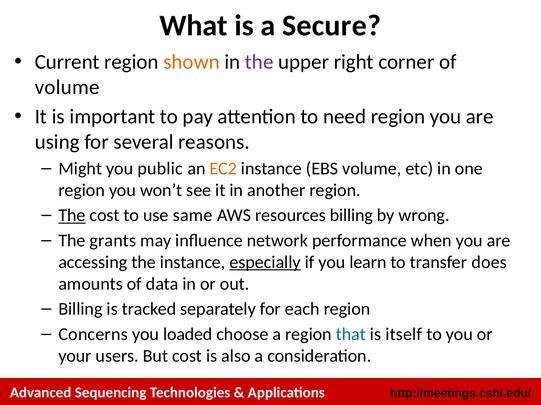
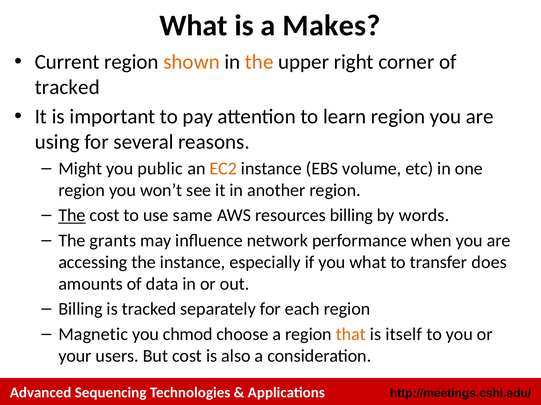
Secure: Secure -> Makes
the at (259, 62) colour: purple -> orange
volume at (67, 87): volume -> tracked
need: need -> learn
wrong: wrong -> words
especially underline: present -> none
you learn: learn -> what
Concerns: Concerns -> Magnetic
loaded: loaded -> chmod
that colour: blue -> orange
